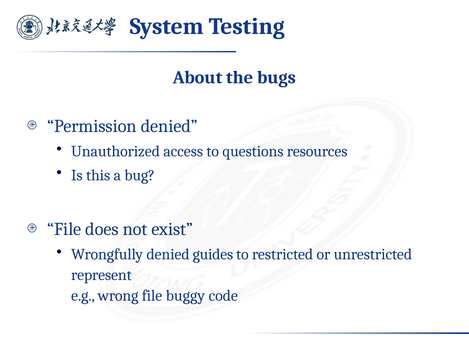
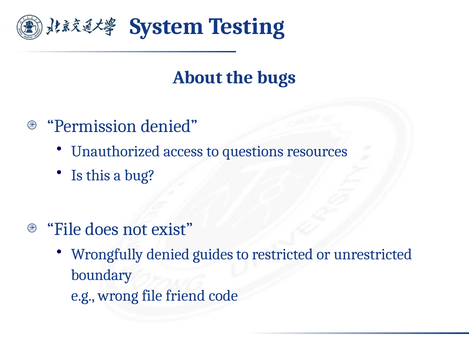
represent: represent -> boundary
buggy: buggy -> friend
